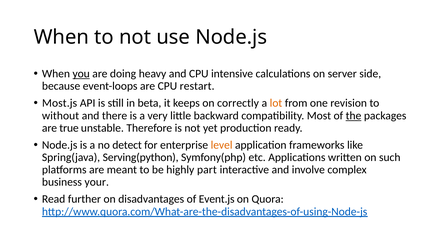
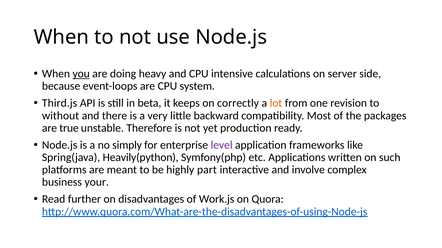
restart: restart -> system
Most.js: Most.js -> Third.js
the underline: present -> none
detect: detect -> simply
level colour: orange -> purple
Serving(python: Serving(python -> Heavily(python
Event.js: Event.js -> Work.js
